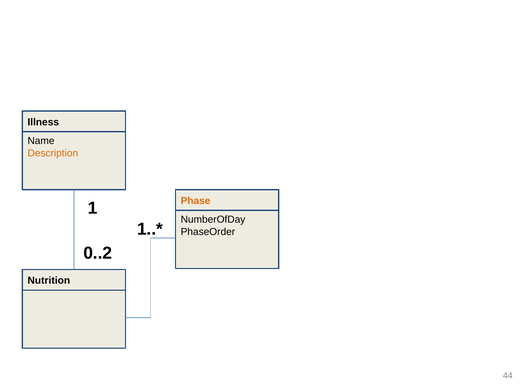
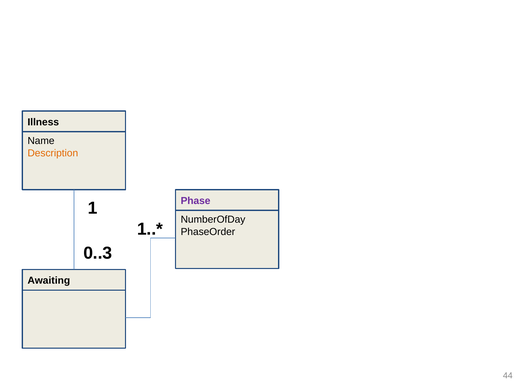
Phase colour: orange -> purple
0..2: 0..2 -> 0..3
Nutrition: Nutrition -> Awaiting
